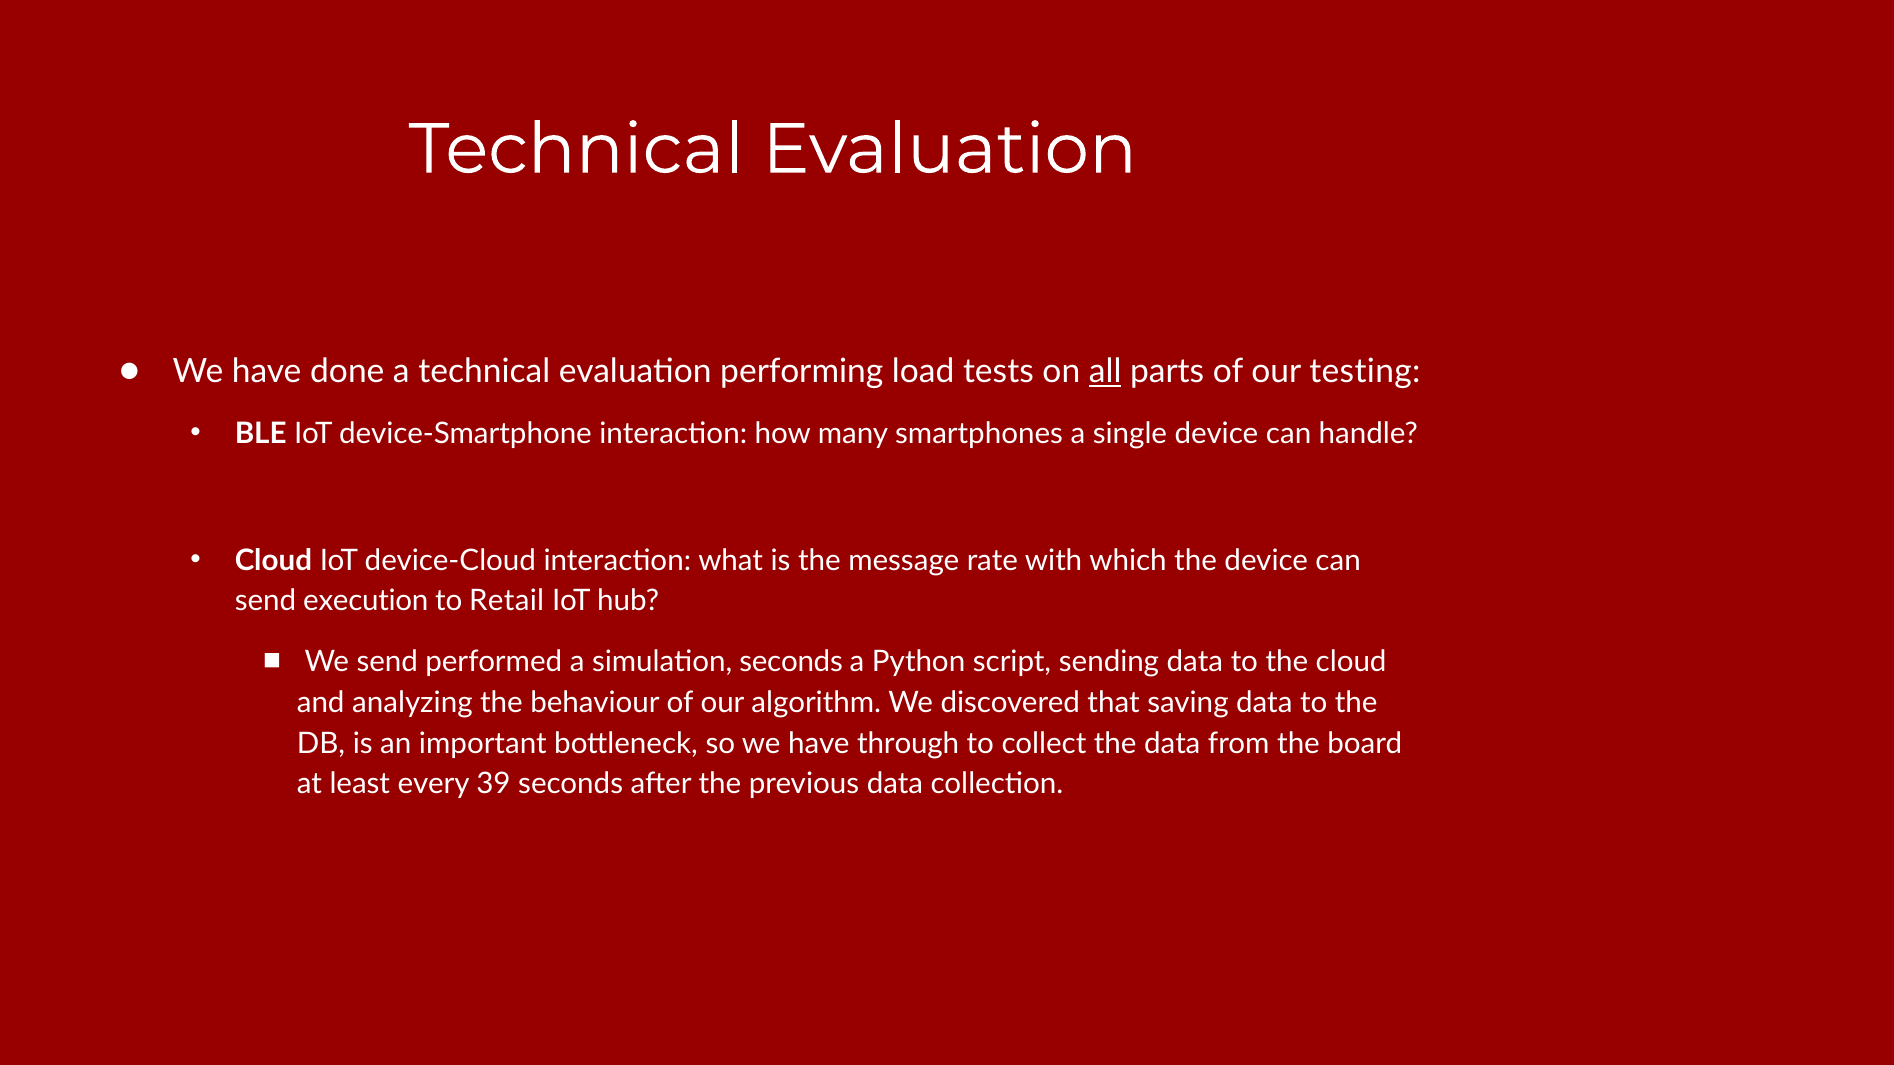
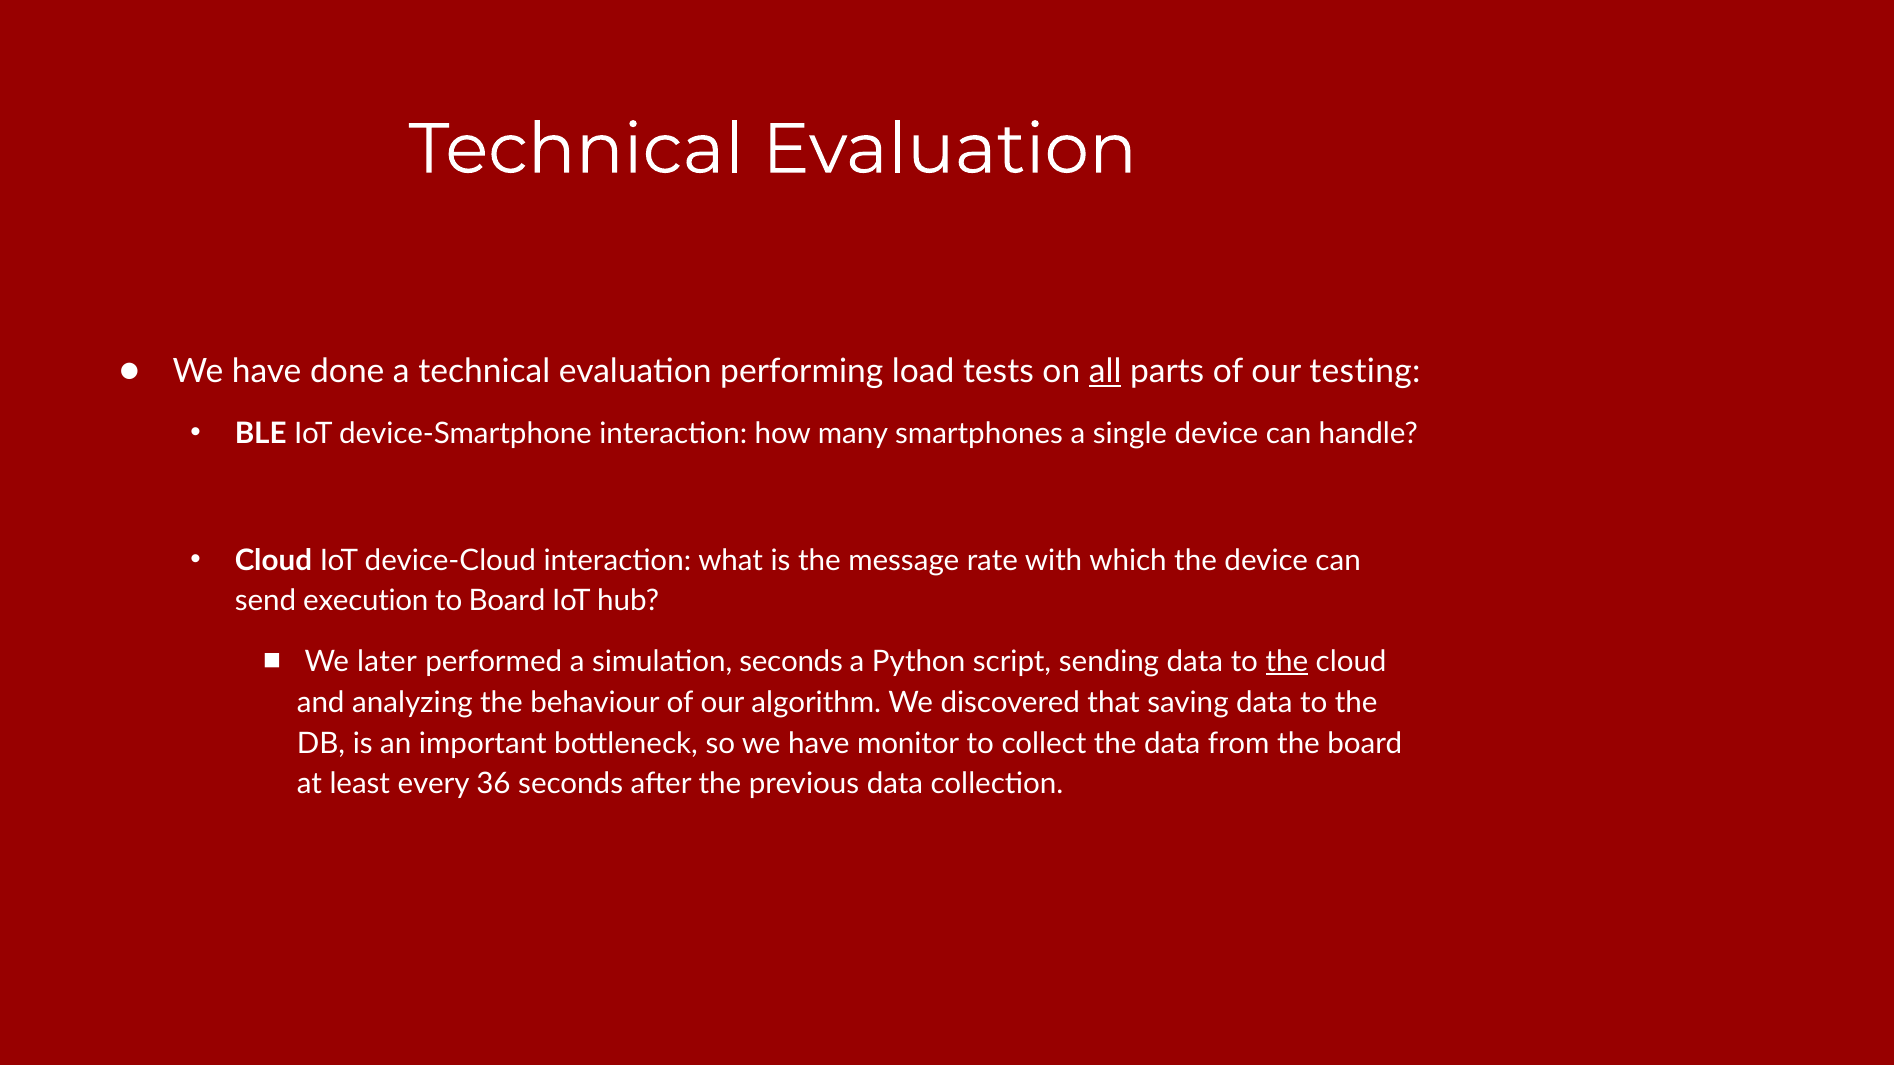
to Retail: Retail -> Board
We send: send -> later
the at (1287, 662) underline: none -> present
through: through -> monitor
39: 39 -> 36
